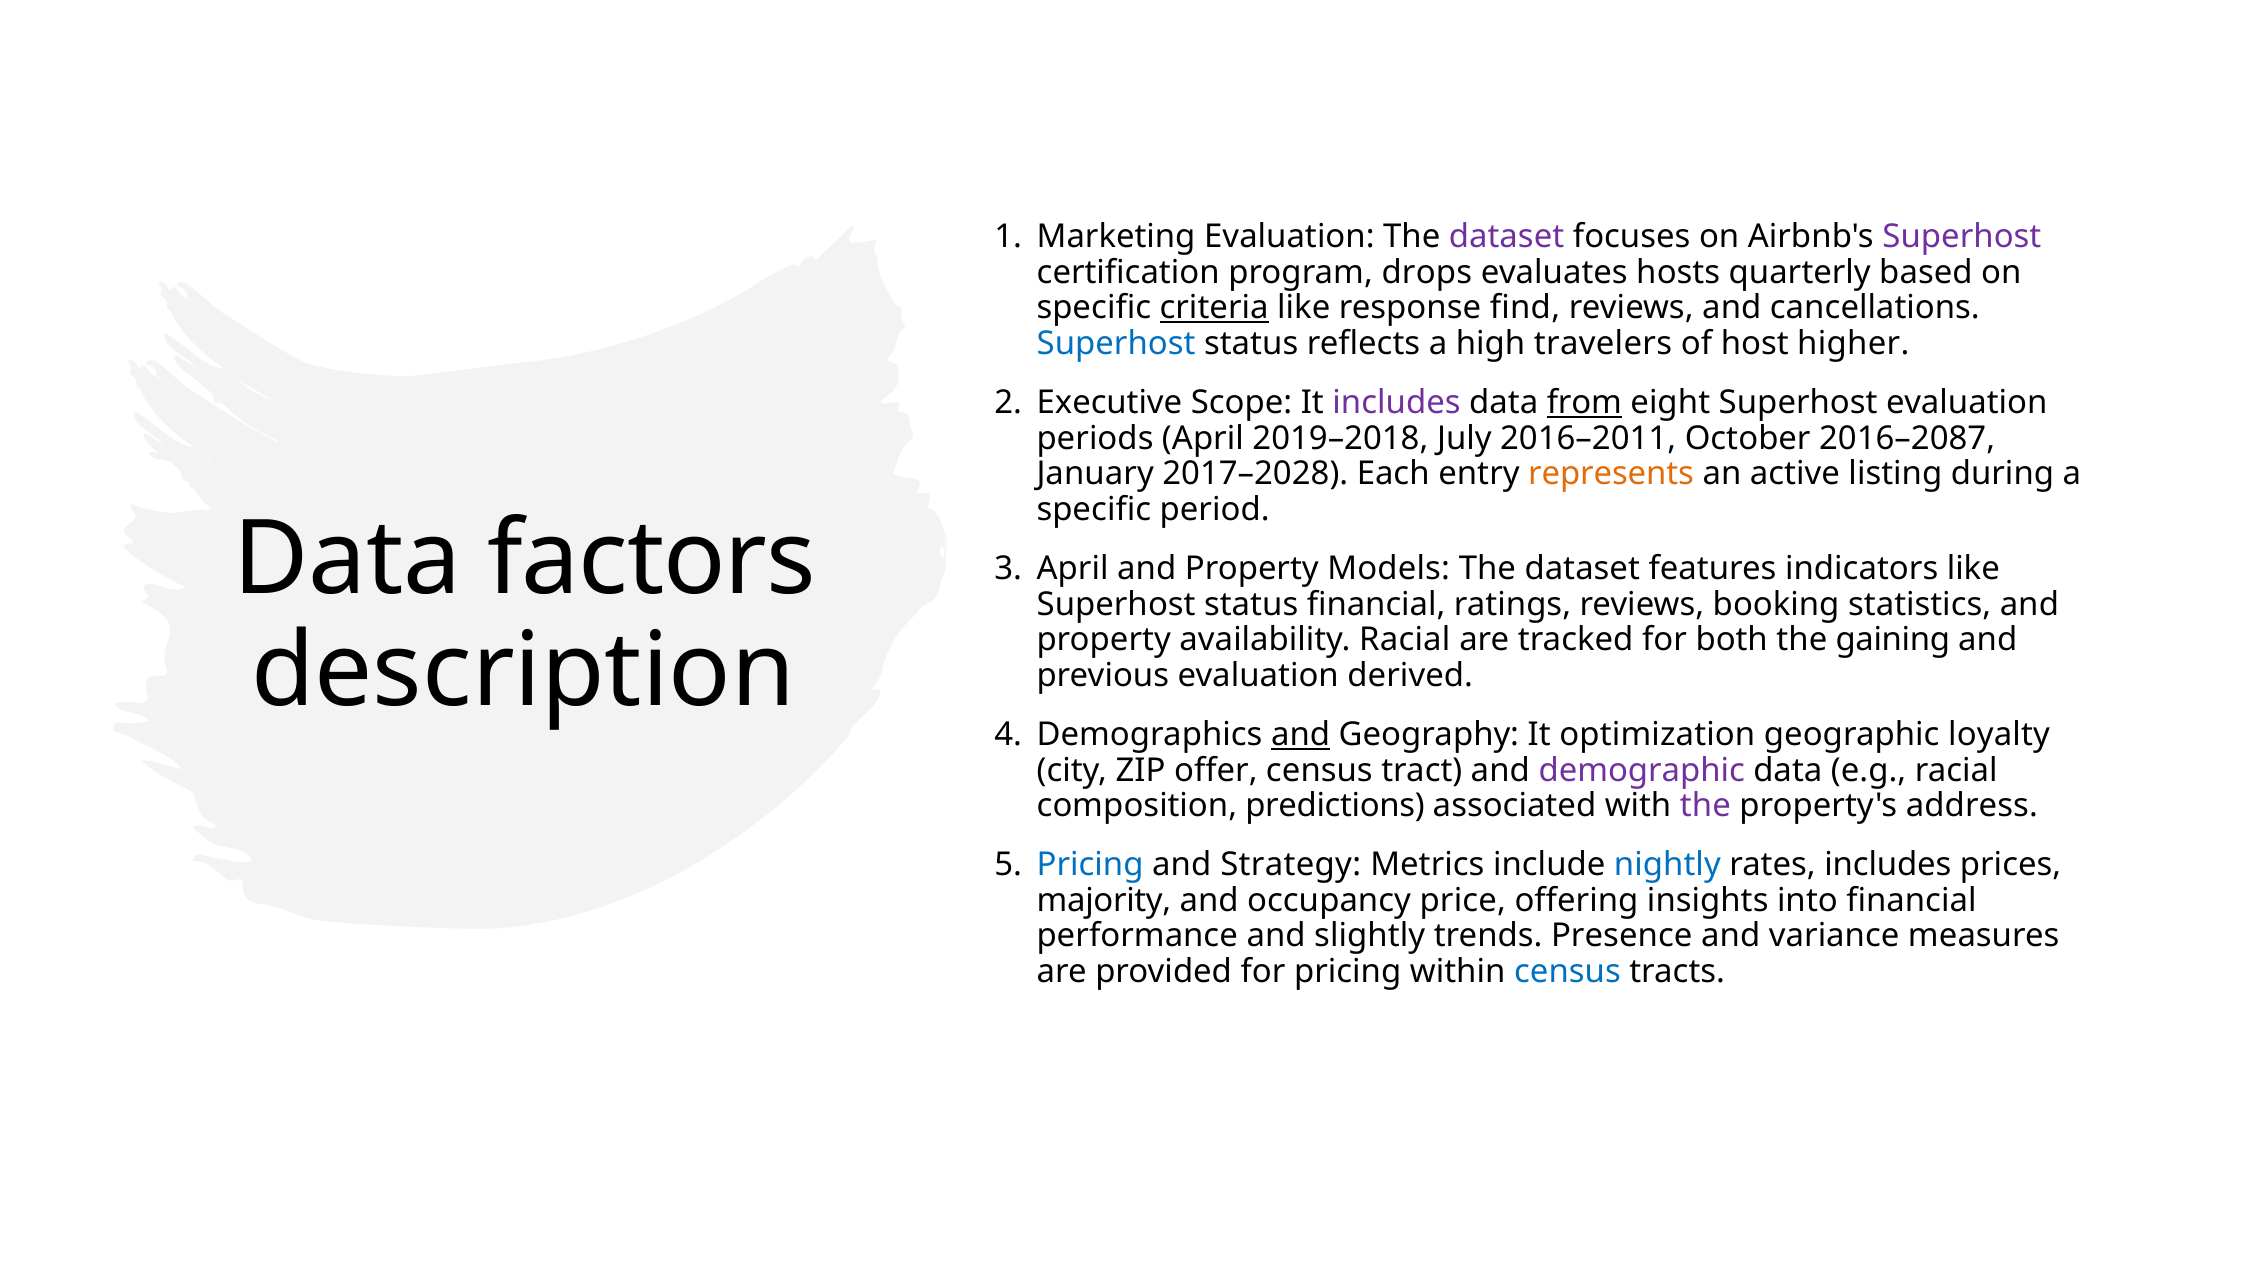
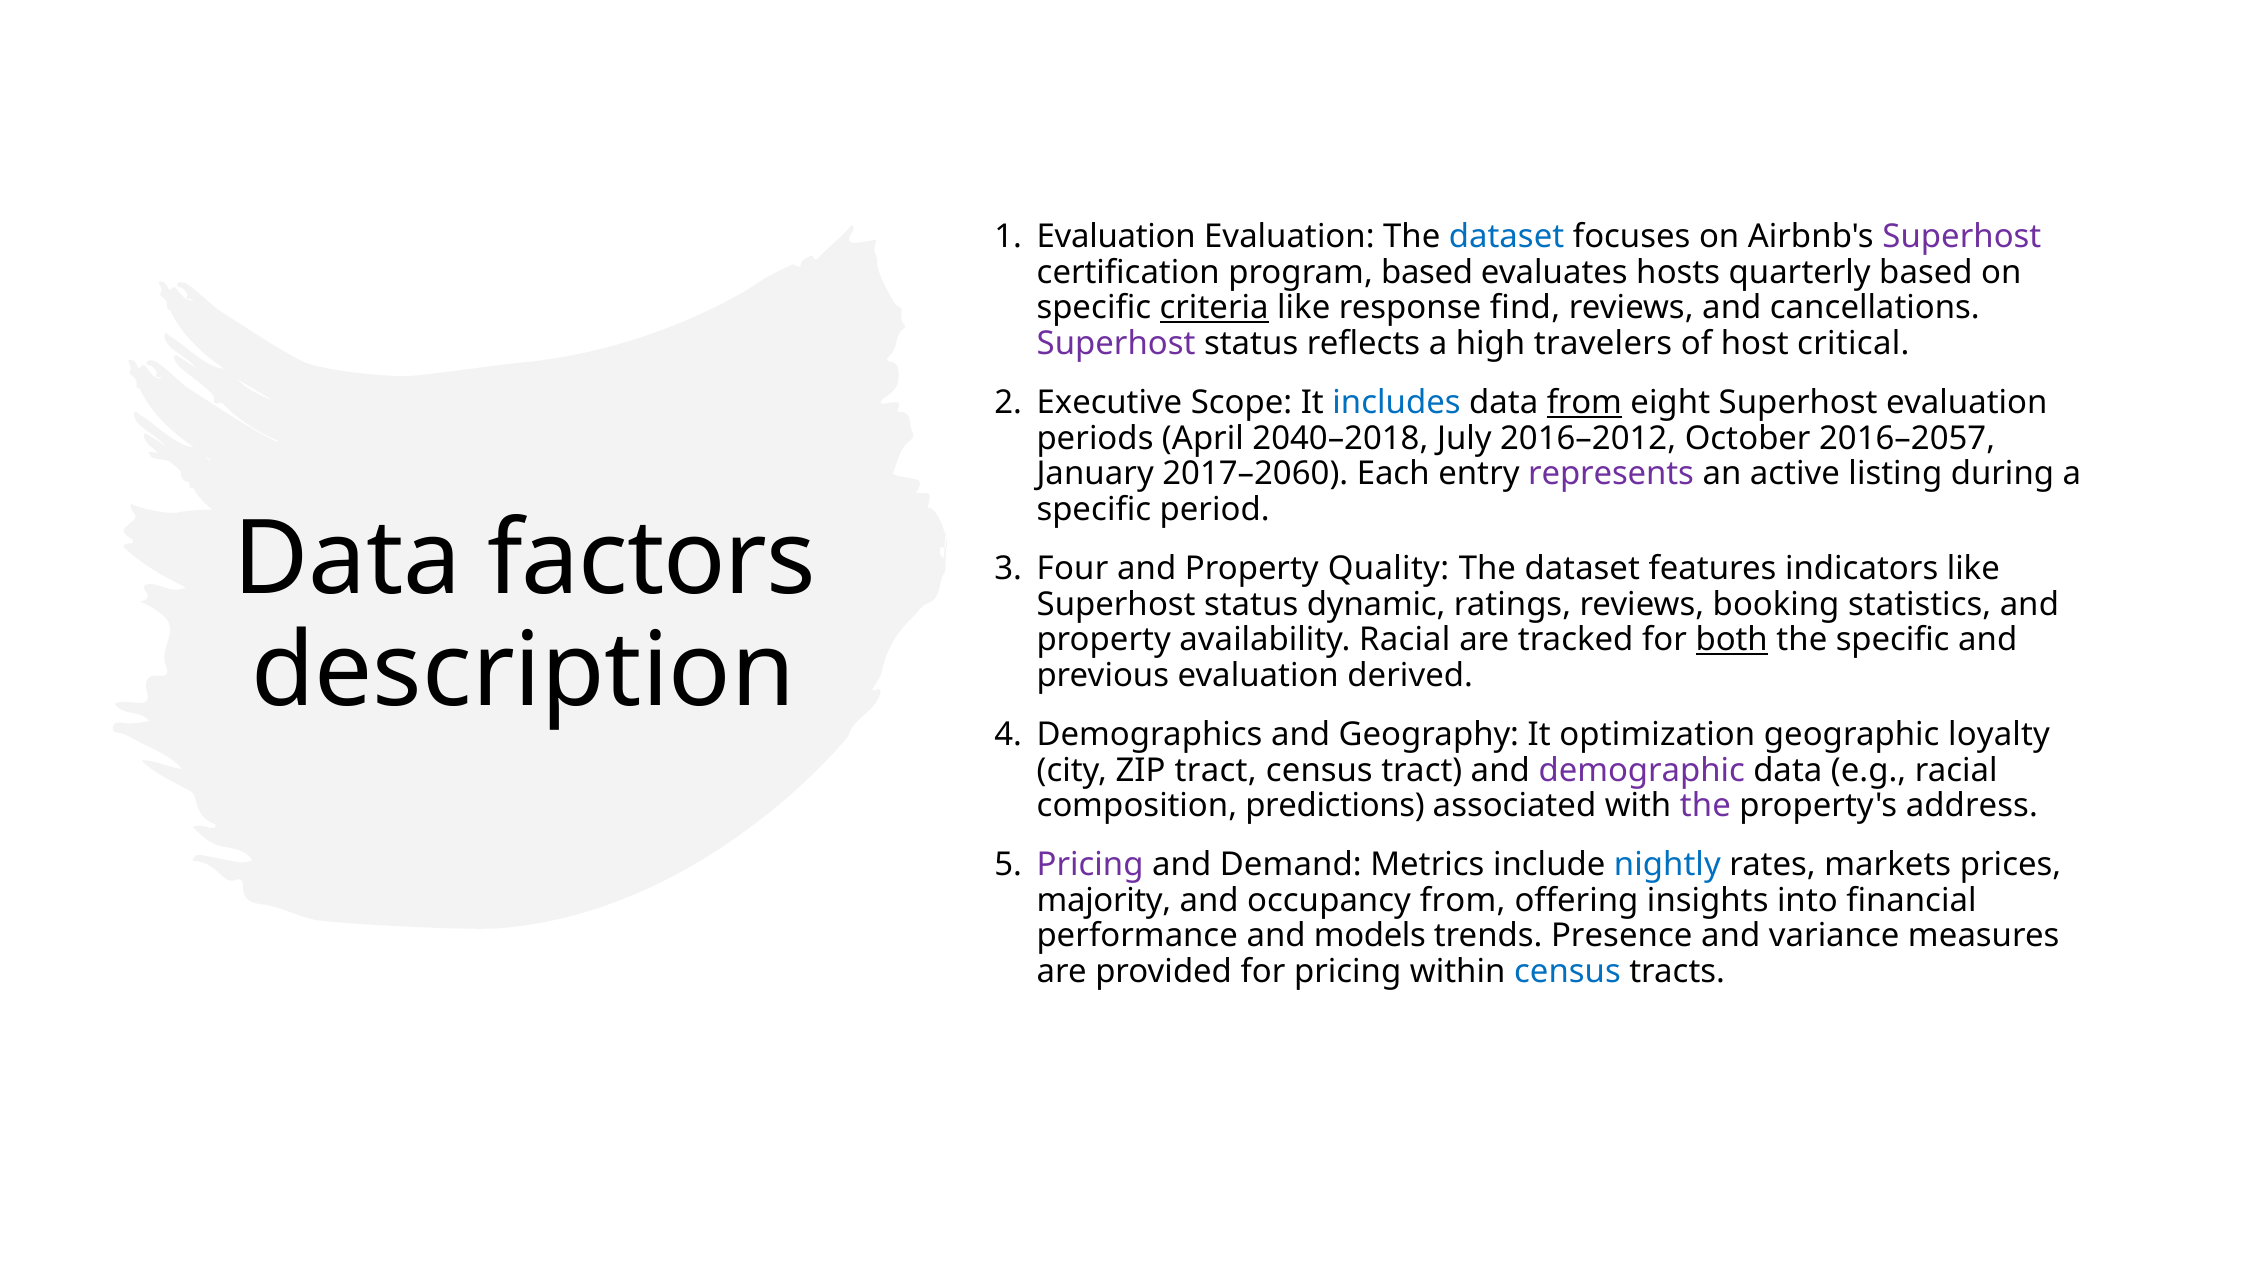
Marketing at (1116, 237): Marketing -> Evaluation
dataset at (1507, 237) colour: purple -> blue
program drops: drops -> based
Superhost at (1116, 344) colour: blue -> purple
higher: higher -> critical
includes at (1397, 403) colour: purple -> blue
2019–2018: 2019–2018 -> 2040–2018
2016–2011: 2016–2011 -> 2016–2012
2016–2087: 2016–2087 -> 2016–2057
2017–2028: 2017–2028 -> 2017–2060
represents colour: orange -> purple
April at (1073, 569): April -> Four
Models: Models -> Quality
status financial: financial -> dynamic
both underline: none -> present
the gaining: gaining -> specific
and at (1301, 735) underline: present -> none
ZIP offer: offer -> tract
Pricing at (1090, 865) colour: blue -> purple
Strategy: Strategy -> Demand
rates includes: includes -> markets
occupancy price: price -> from
slightly: slightly -> models
